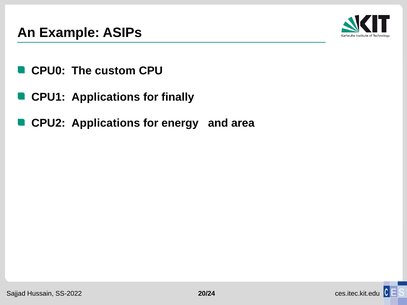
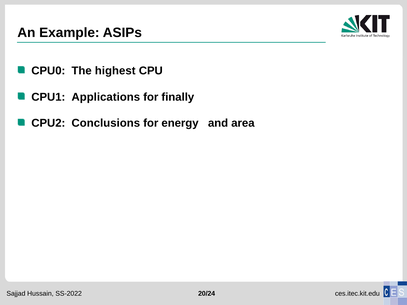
custom: custom -> highest
CPU2 Applications: Applications -> Conclusions
